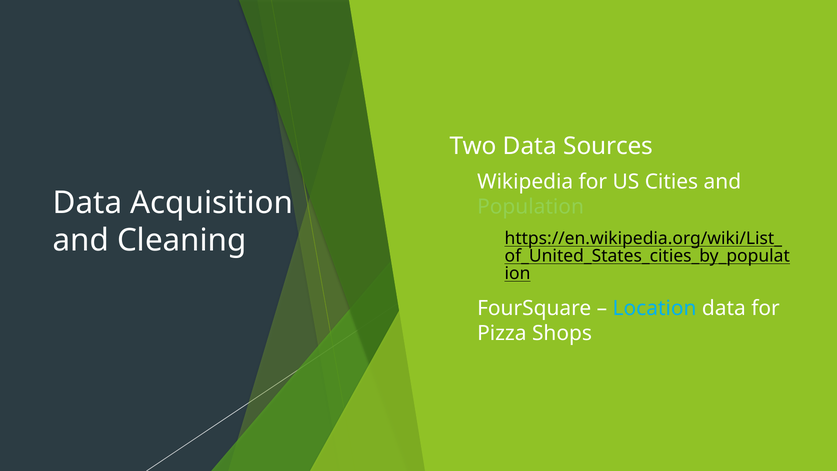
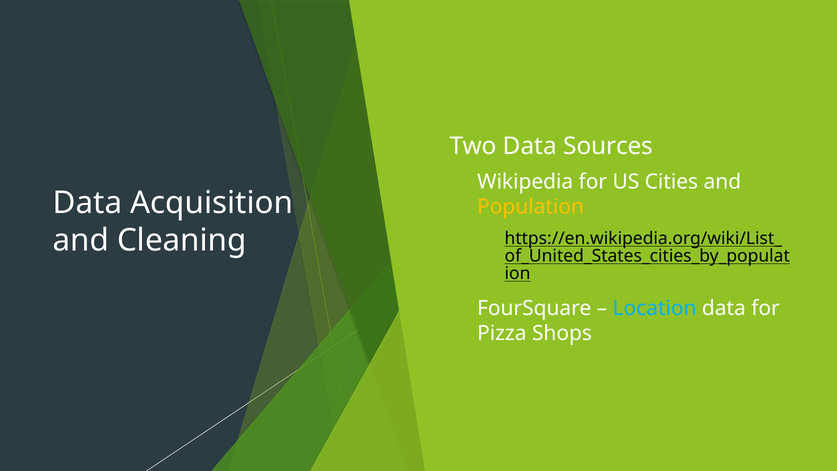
Population colour: light green -> yellow
